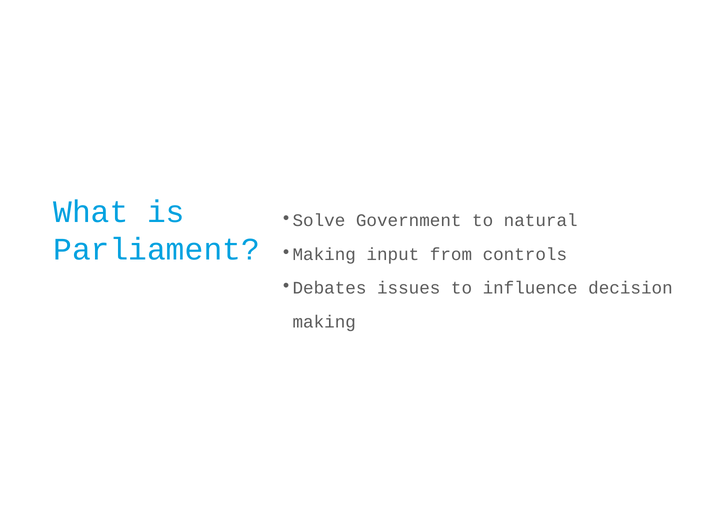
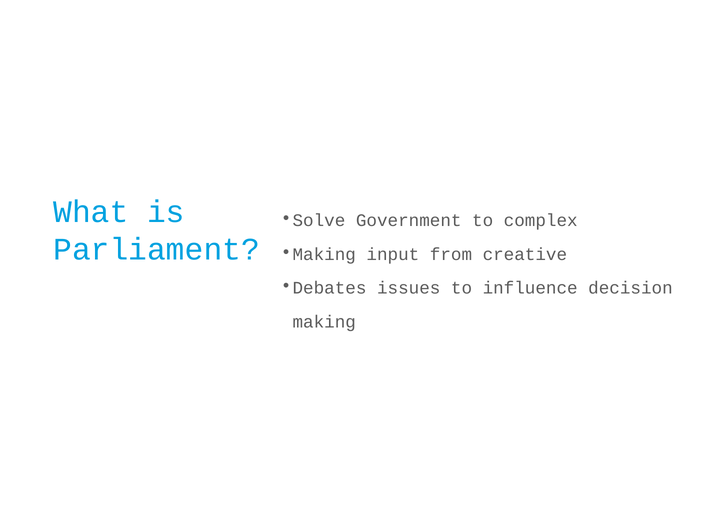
natural: natural -> complex
controls: controls -> creative
